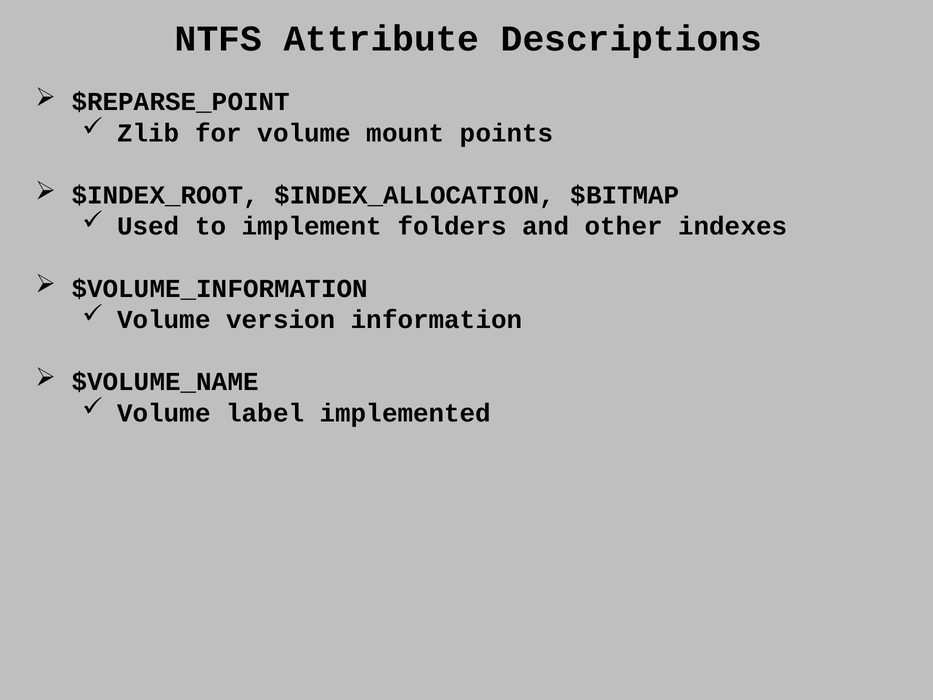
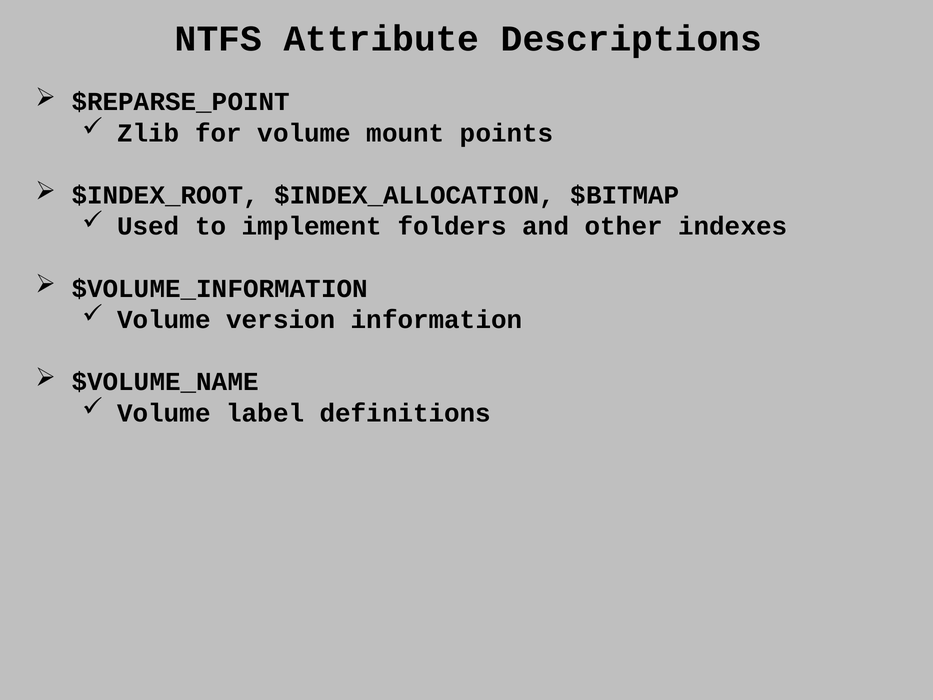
implemented: implemented -> definitions
